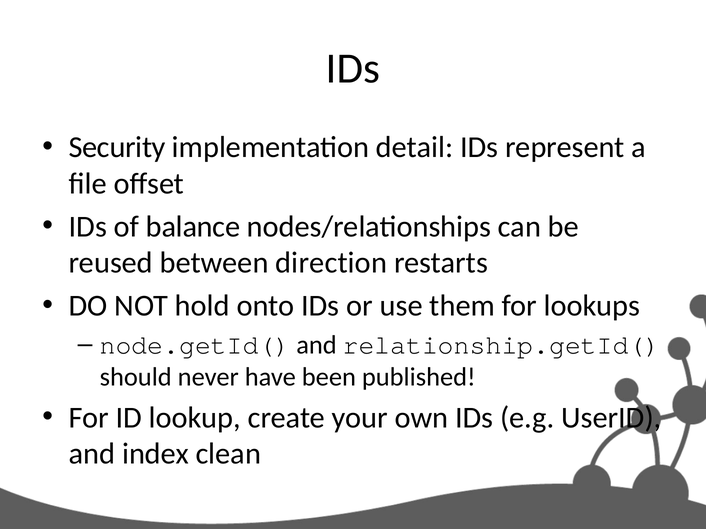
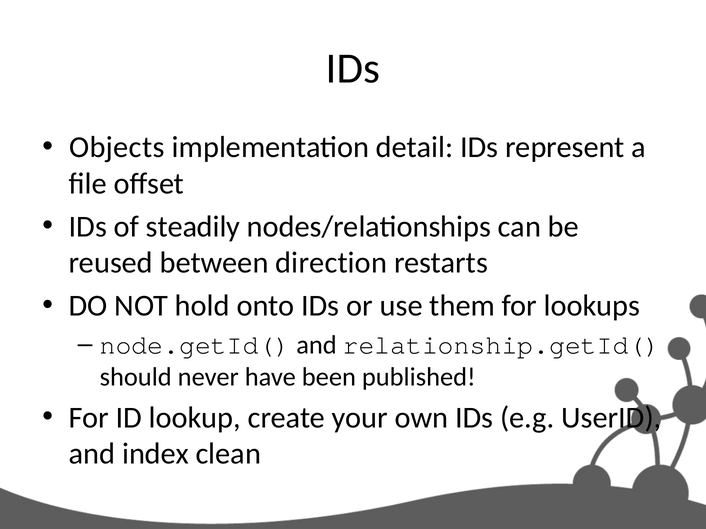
Security: Security -> Objects
balance: balance -> steadily
